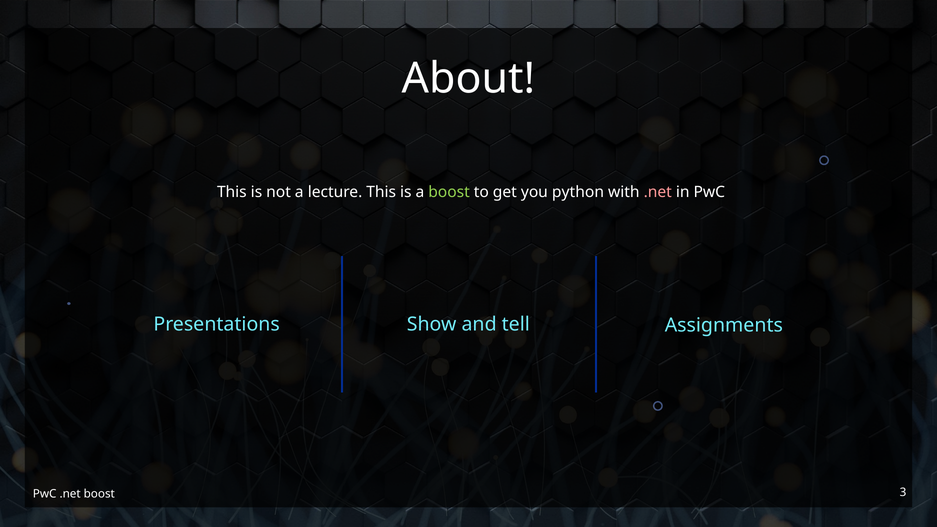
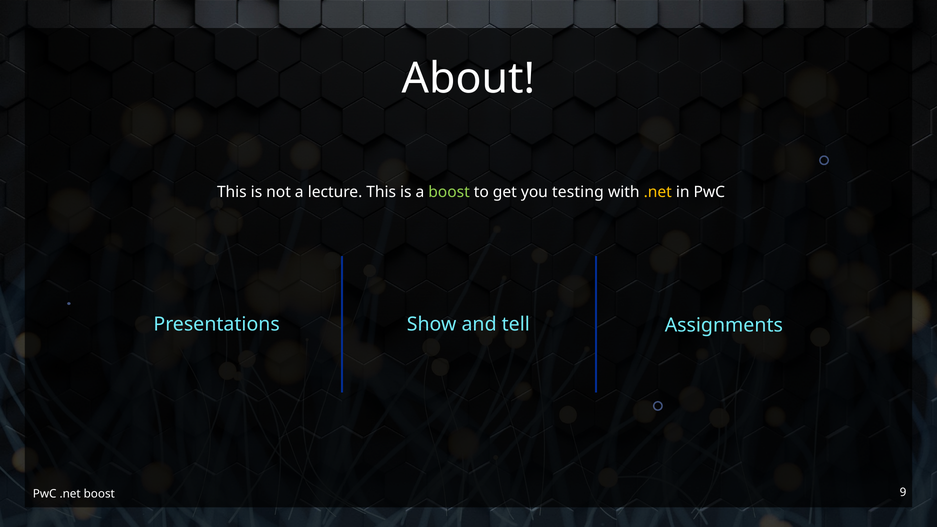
python: python -> testing
.net at (658, 192) colour: pink -> yellow
3: 3 -> 9
